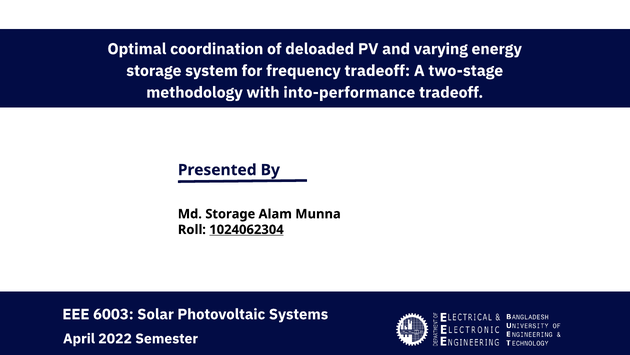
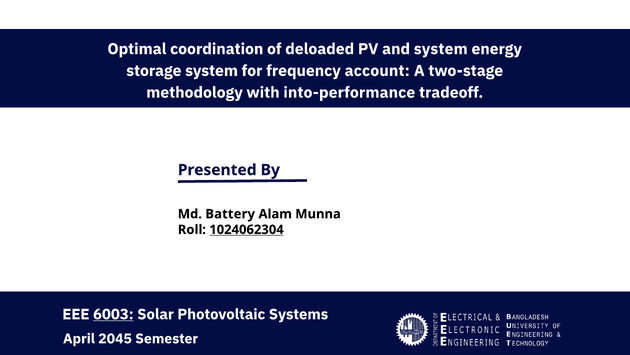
and varying: varying -> system
frequency tradeoff: tradeoff -> account
Md Storage: Storage -> Battery
6003 underline: none -> present
2022: 2022 -> 2045
